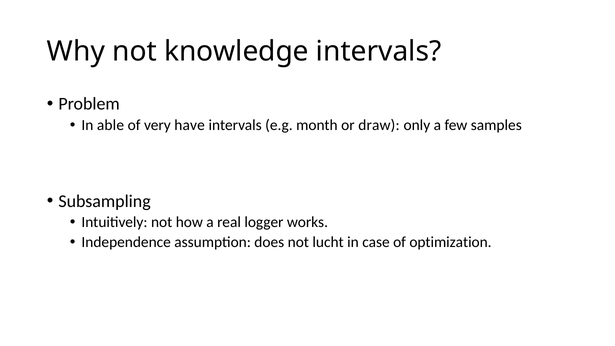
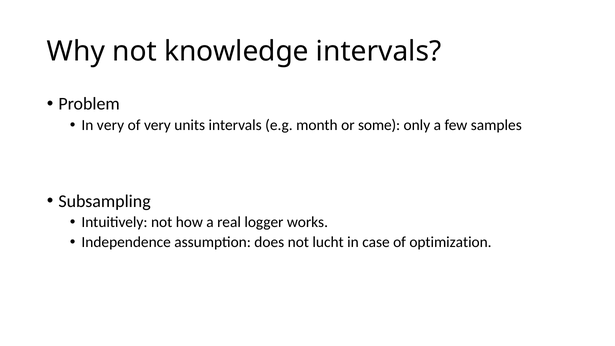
In able: able -> very
have: have -> units
draw: draw -> some
